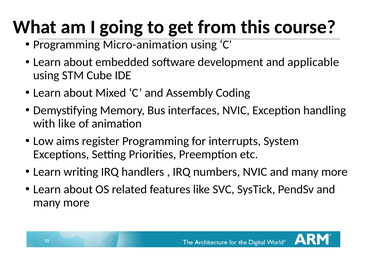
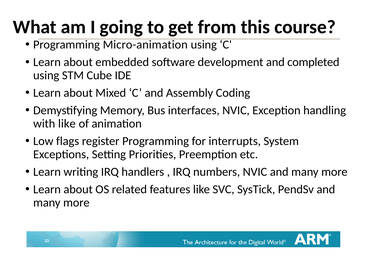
applicable: applicable -> completed
aims: aims -> flags
